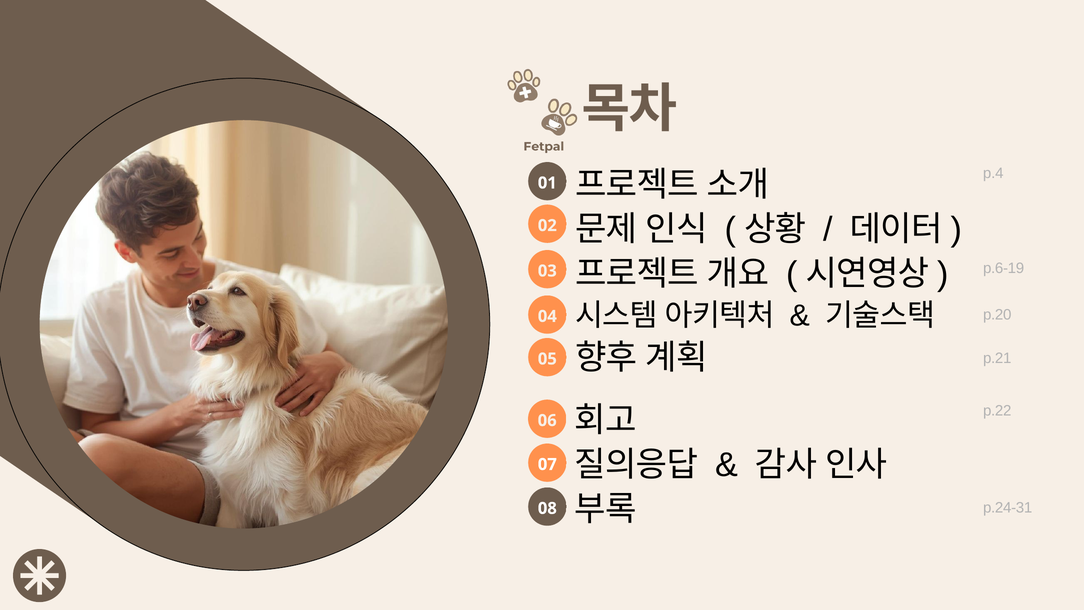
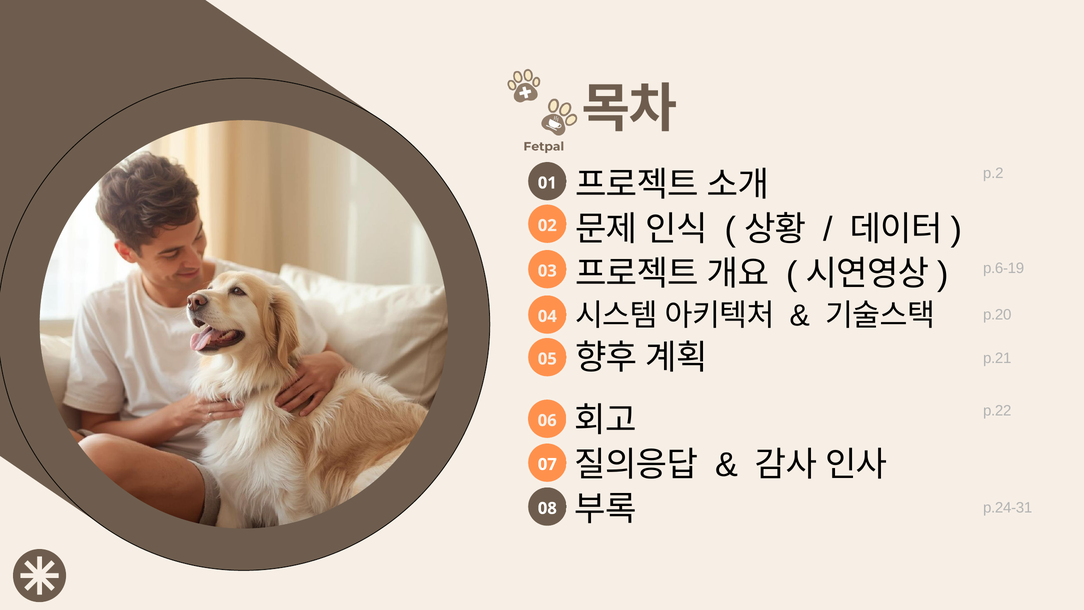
p.4: p.4 -> p.2
